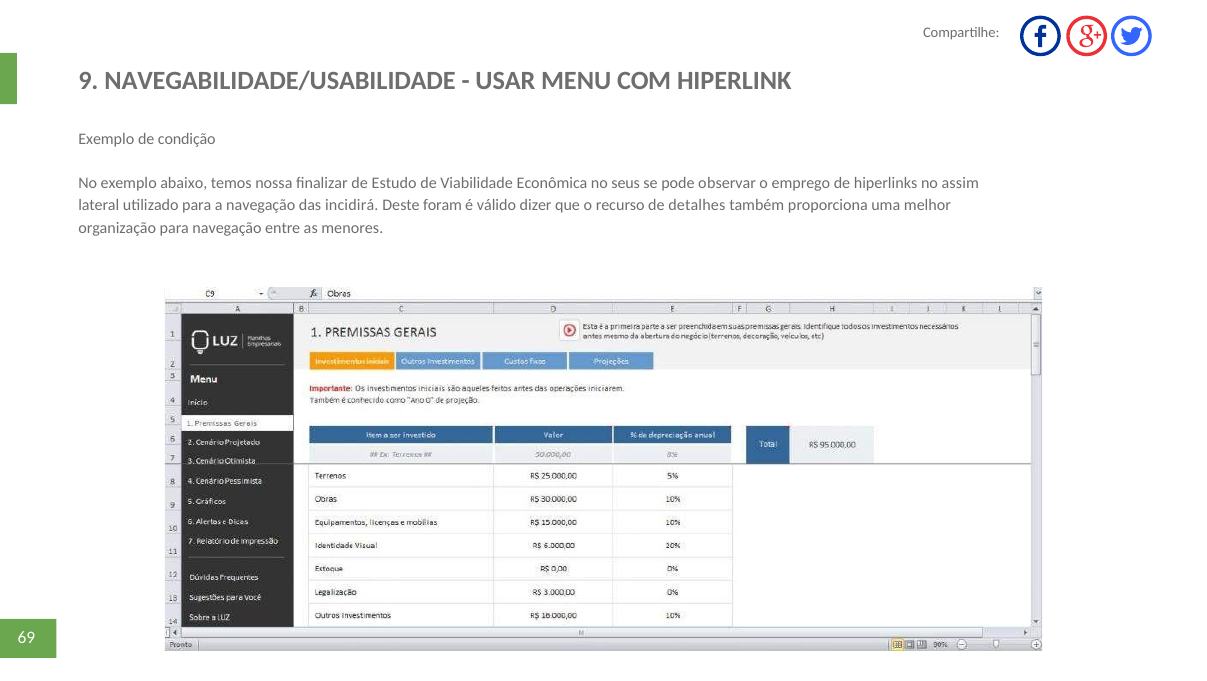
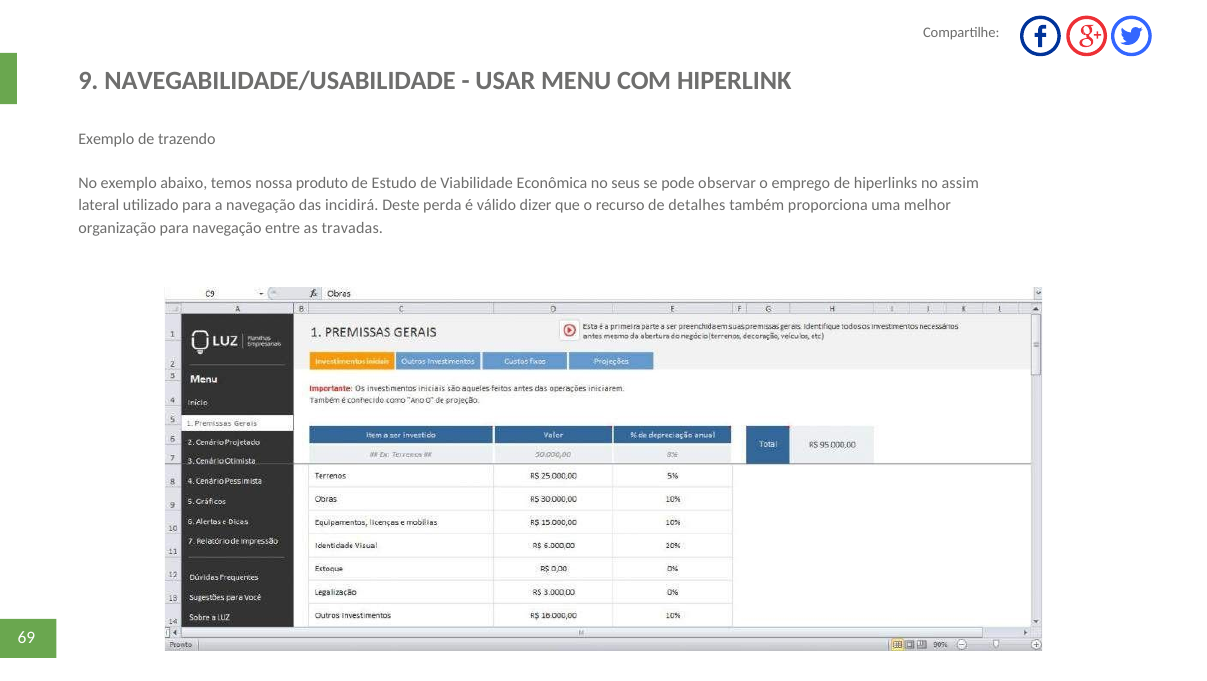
condição: condição -> trazendo
ﬁnalizar: ﬁnalizar -> produto
foram: foram -> perda
menores: menores -> travadas
